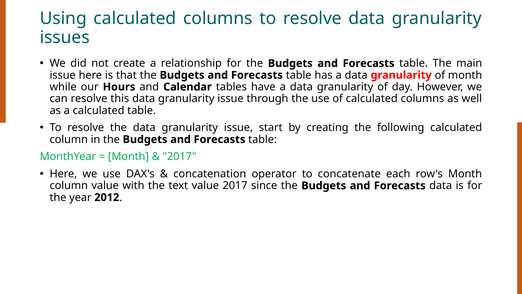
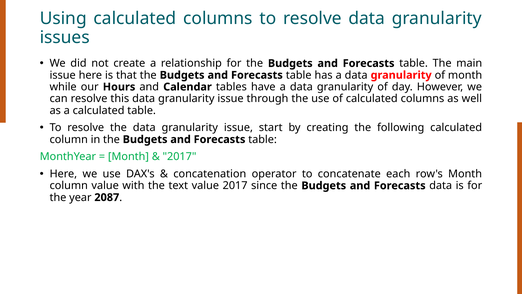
2012: 2012 -> 2087
